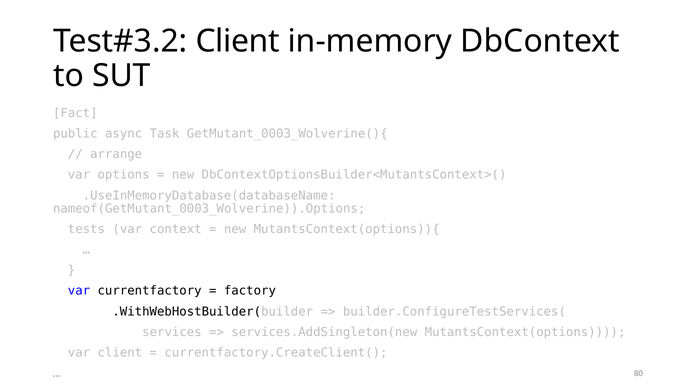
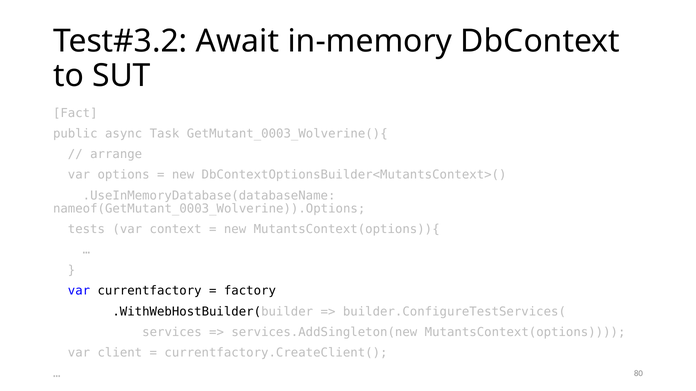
Client at (238, 41): Client -> Await
